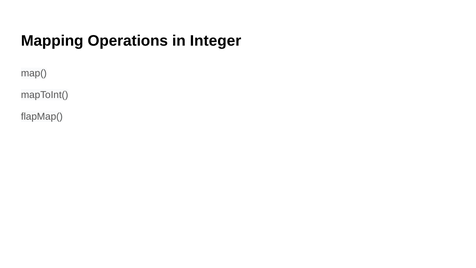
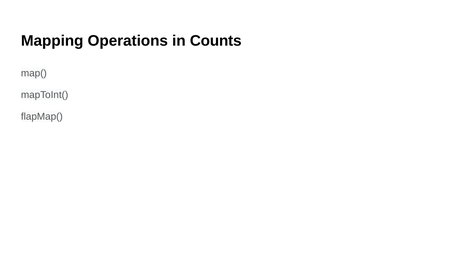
Integer: Integer -> Counts
